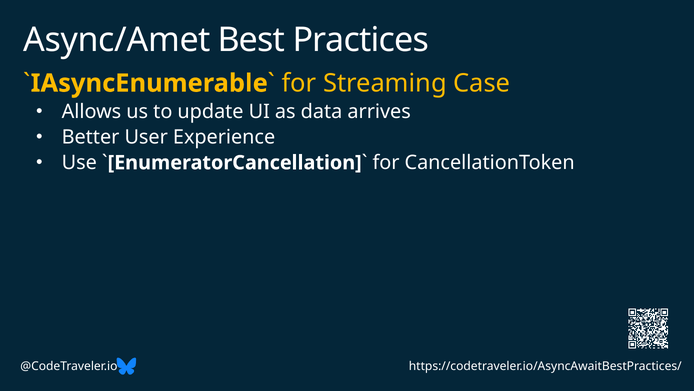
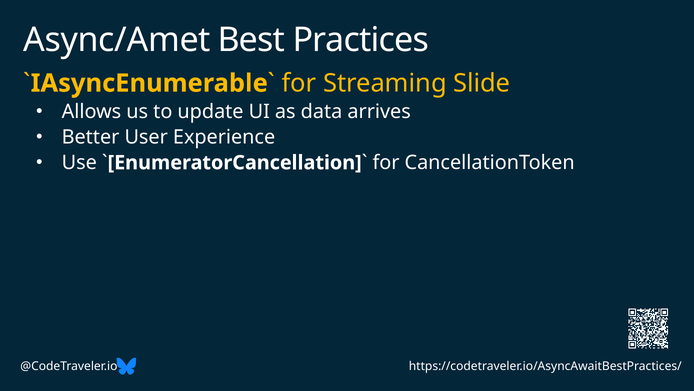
Case: Case -> Slide
